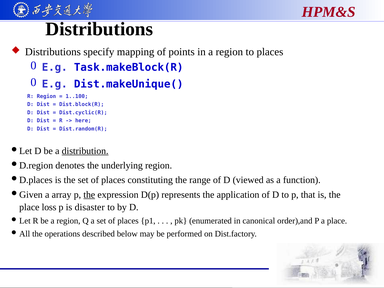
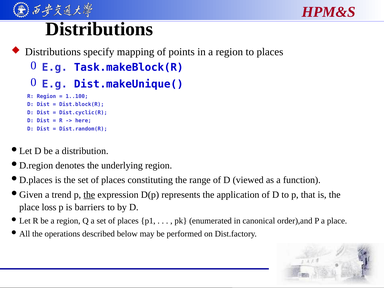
distribution underline: present -> none
array: array -> trend
disaster: disaster -> barriers
